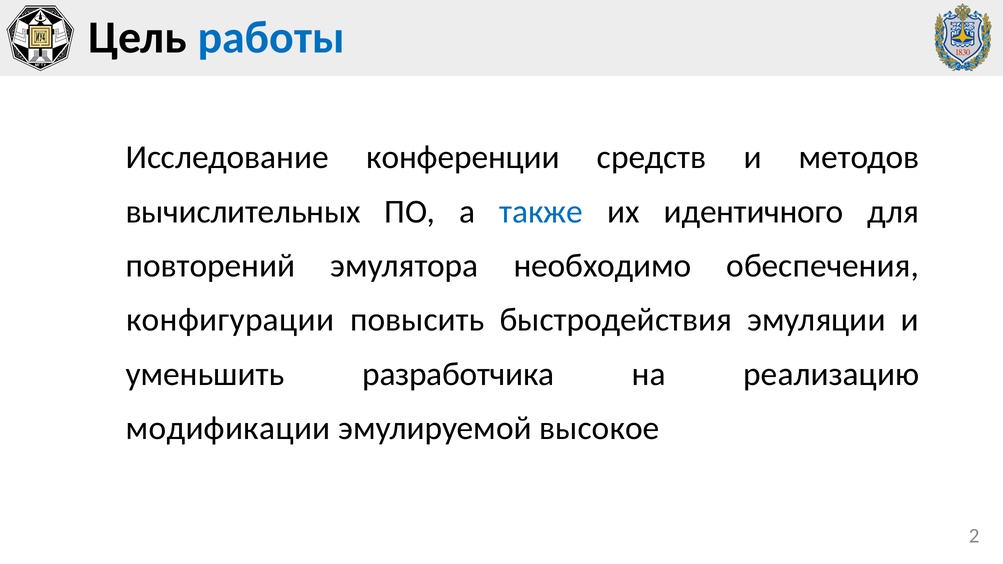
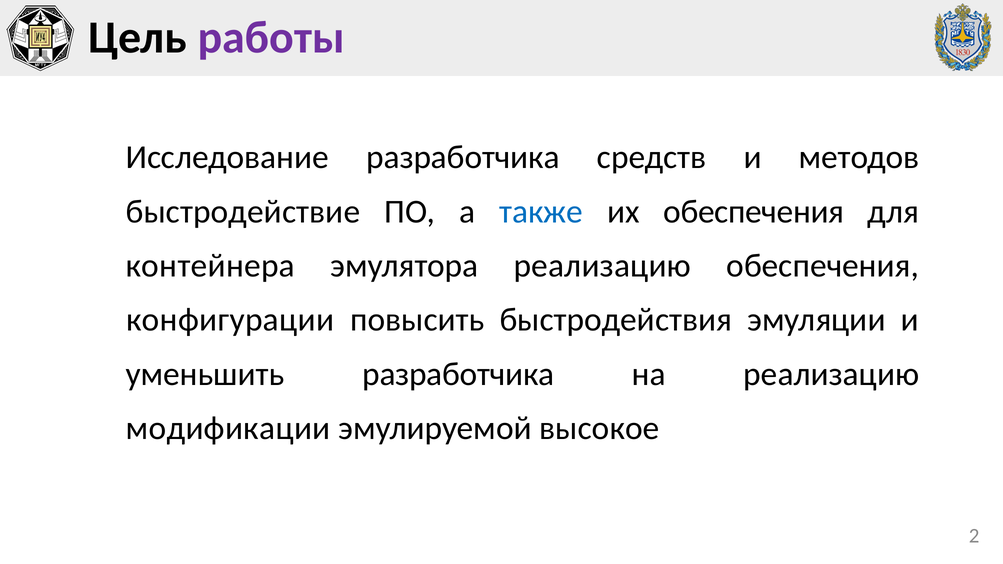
работы colour: blue -> purple
Исследование конференции: конференции -> разработчика
вычислительных: вычислительных -> быстродействие
их идентичного: идентичного -> обеспечения
повторений: повторений -> контейнера
эмулятора необходимо: необходимо -> реализацию
